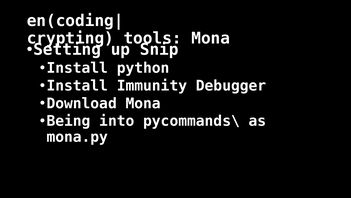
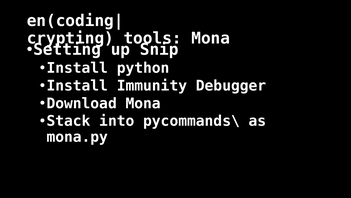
Being: Being -> Stack
